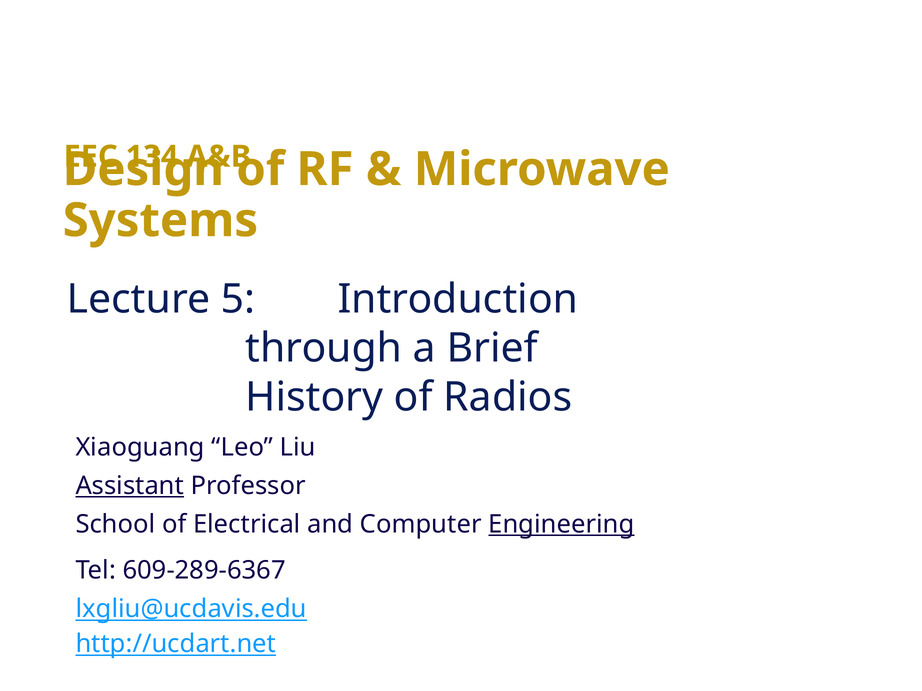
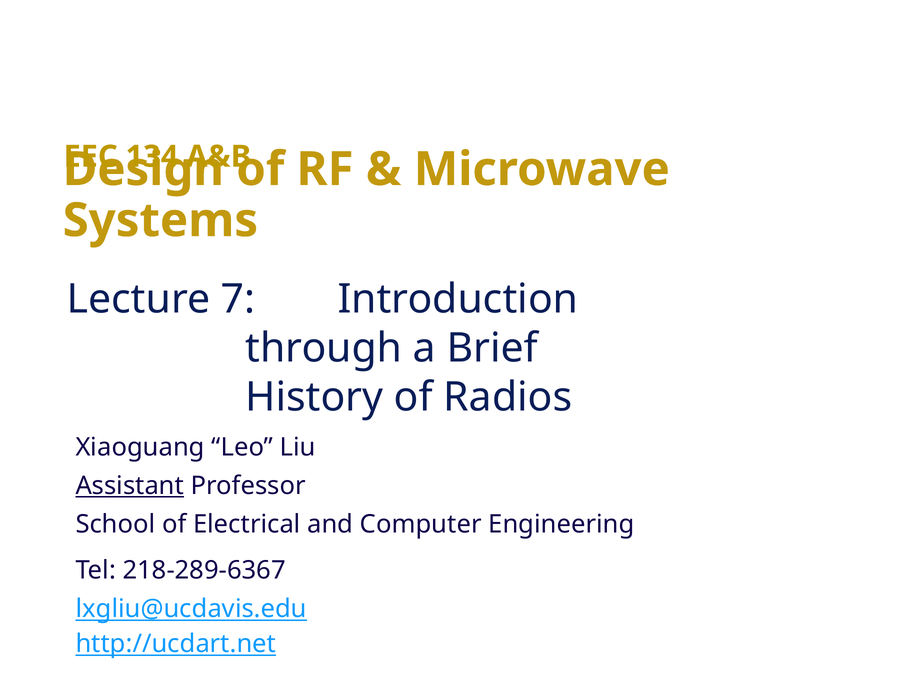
5: 5 -> 7
Engineering underline: present -> none
609-289-6367: 609-289-6367 -> 218-289-6367
